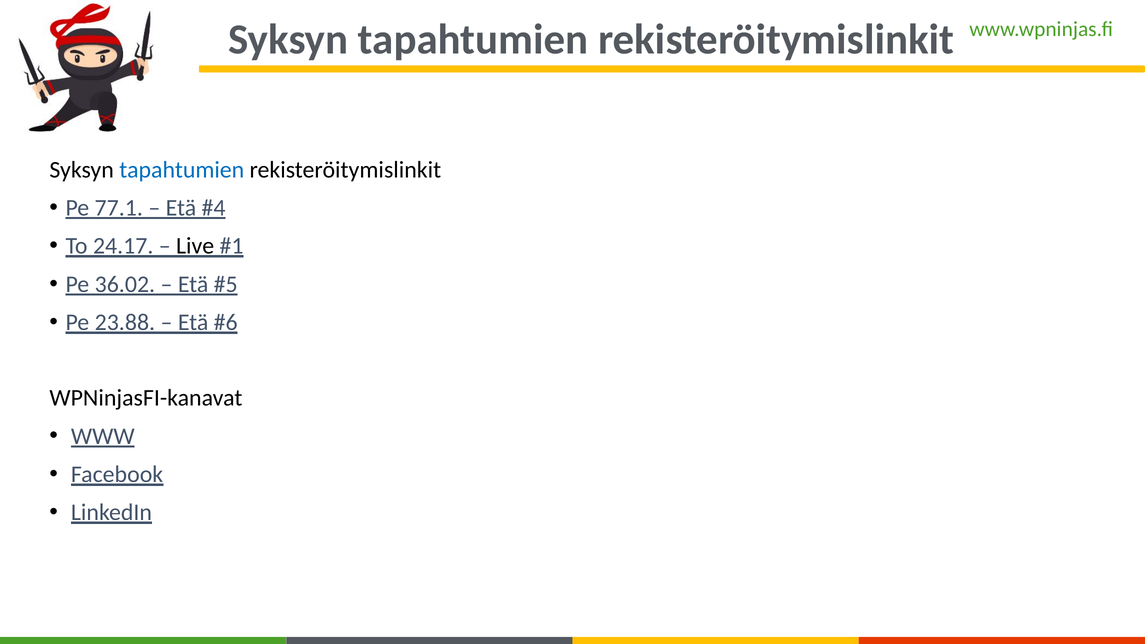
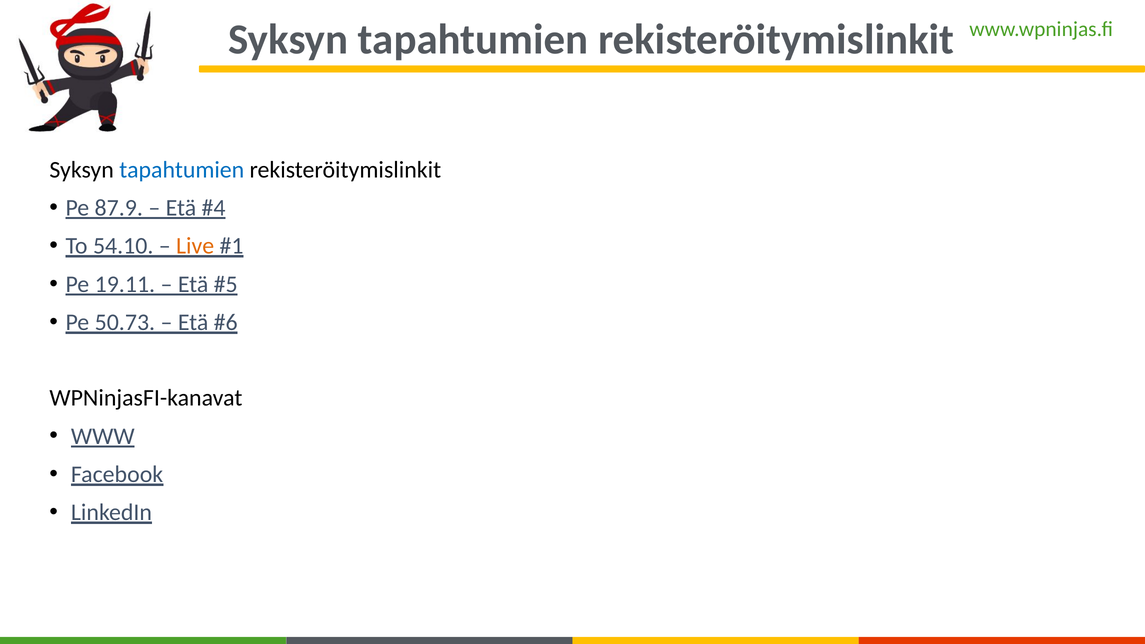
77.1: 77.1 -> 87.9
24.17: 24.17 -> 54.10
Live colour: black -> orange
36.02: 36.02 -> 19.11
23.88: 23.88 -> 50.73
